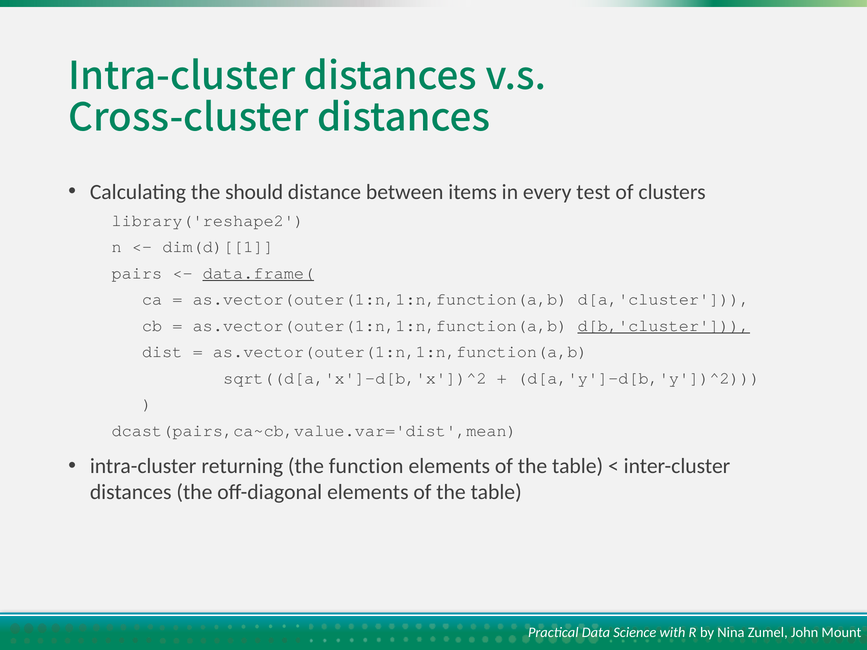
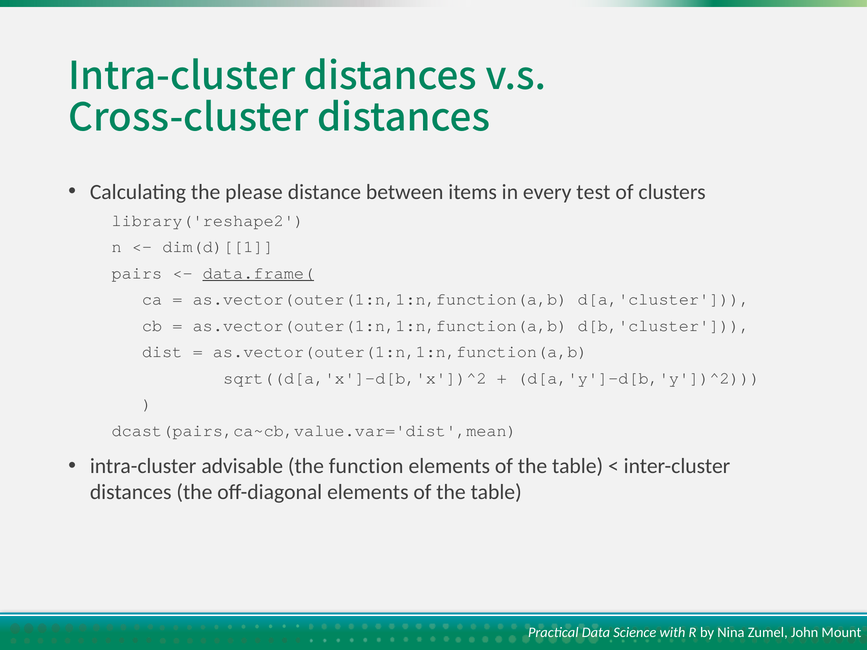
should: should -> please
d[b,'cluster underline: present -> none
returning: returning -> advisable
